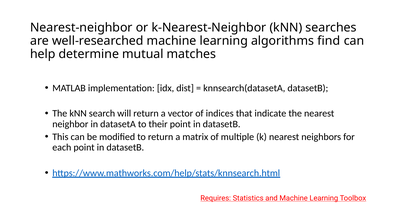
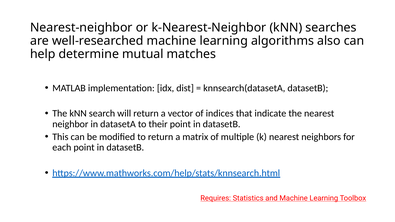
find: find -> also
